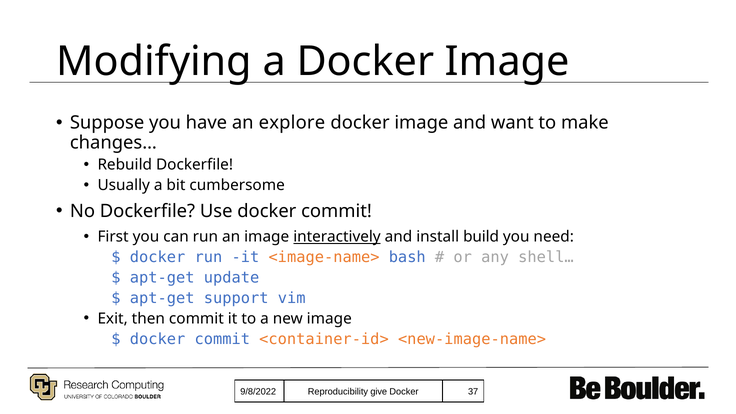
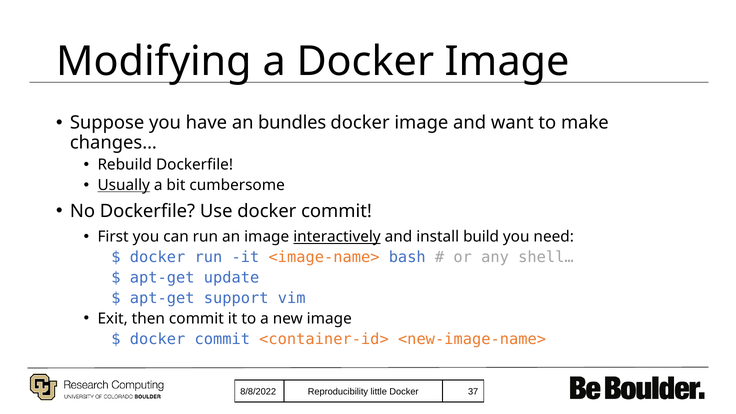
explore: explore -> bundles
Usually underline: none -> present
9/8/2022: 9/8/2022 -> 8/8/2022
give: give -> little
